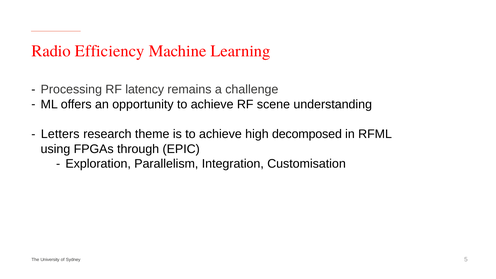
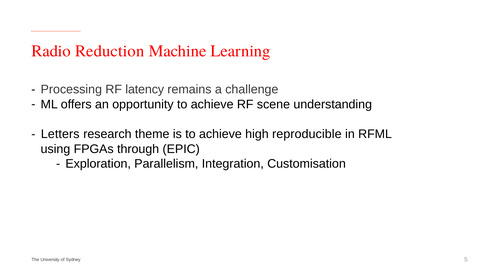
Efficiency: Efficiency -> Reduction
decomposed: decomposed -> reproducible
